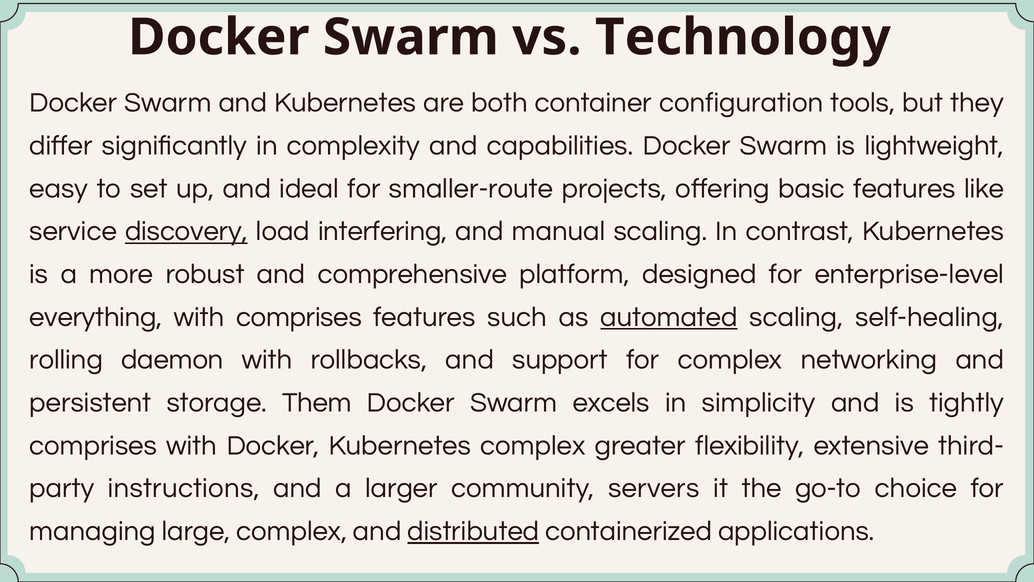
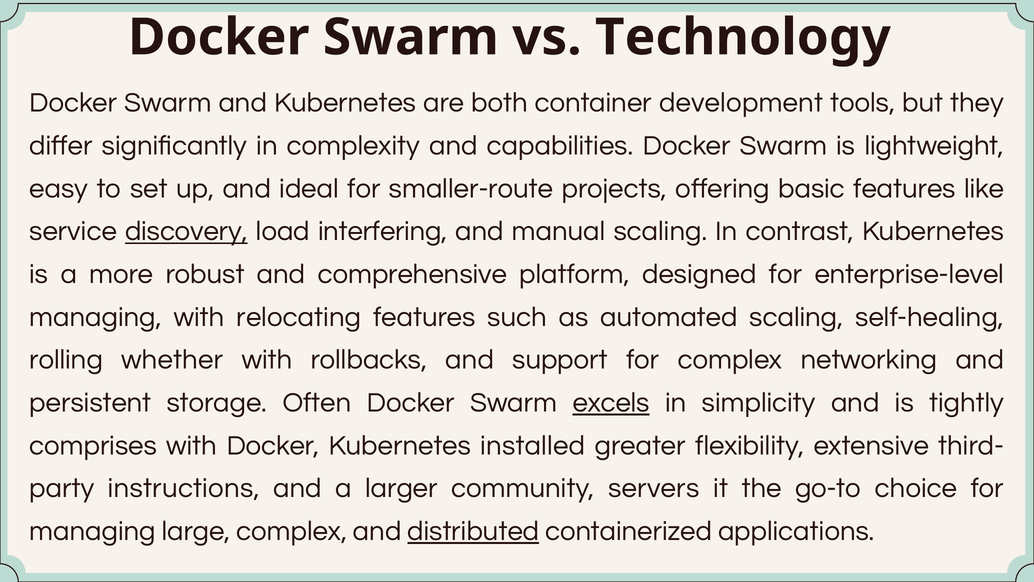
configuration: configuration -> development
everything at (96, 317): everything -> managing
with comprises: comprises -> relocating
automated underline: present -> none
daemon: daemon -> whether
Them: Them -> Often
excels underline: none -> present
Kubernetes complex: complex -> installed
